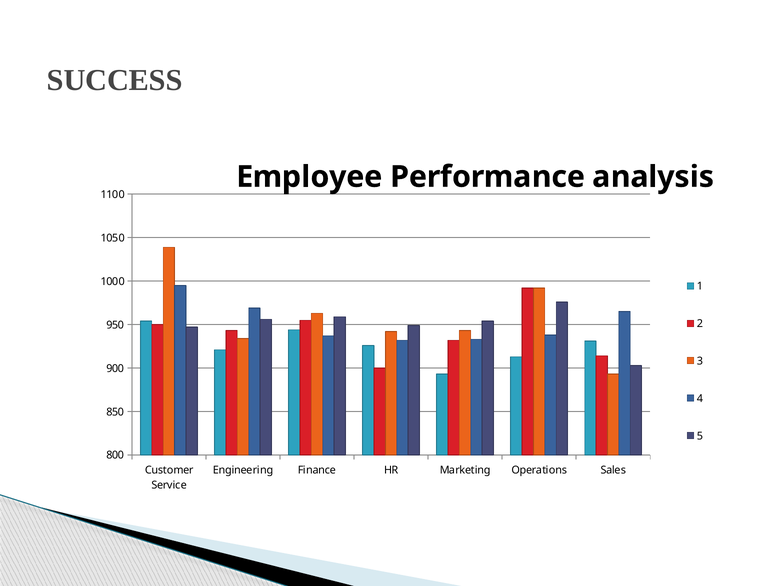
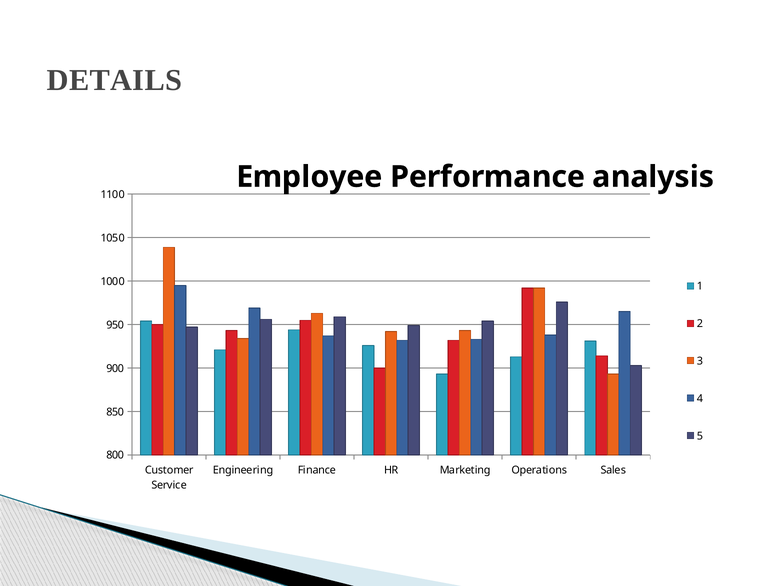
SUCCESS: SUCCESS -> DETAILS
